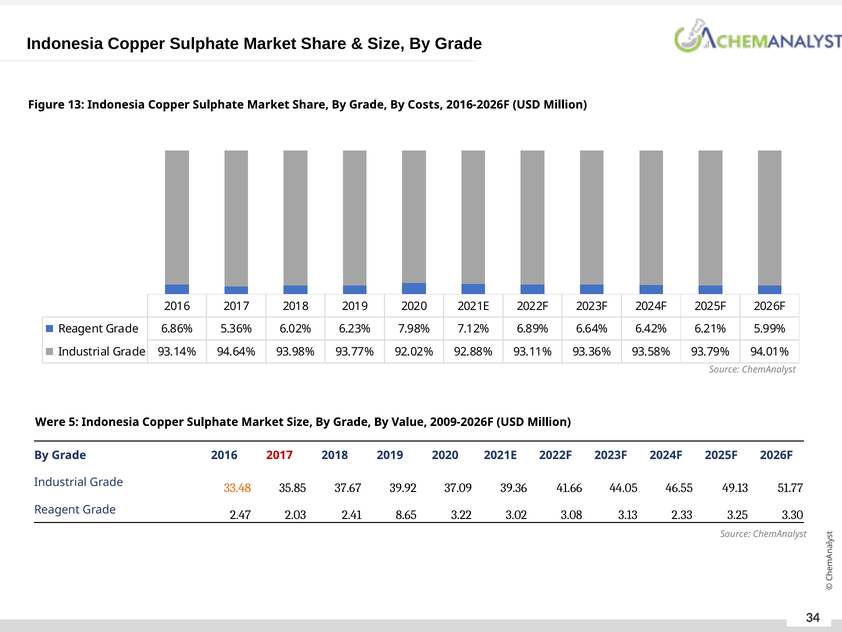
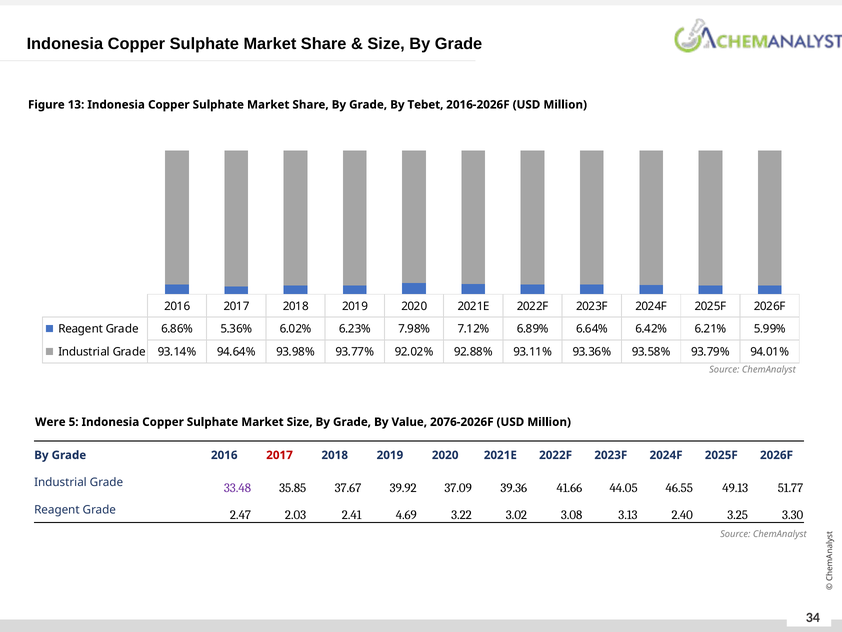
Costs: Costs -> Tebet
2009-2026F: 2009-2026F -> 2076-2026F
33.48 colour: orange -> purple
8.65: 8.65 -> 4.69
2.33: 2.33 -> 2.40
